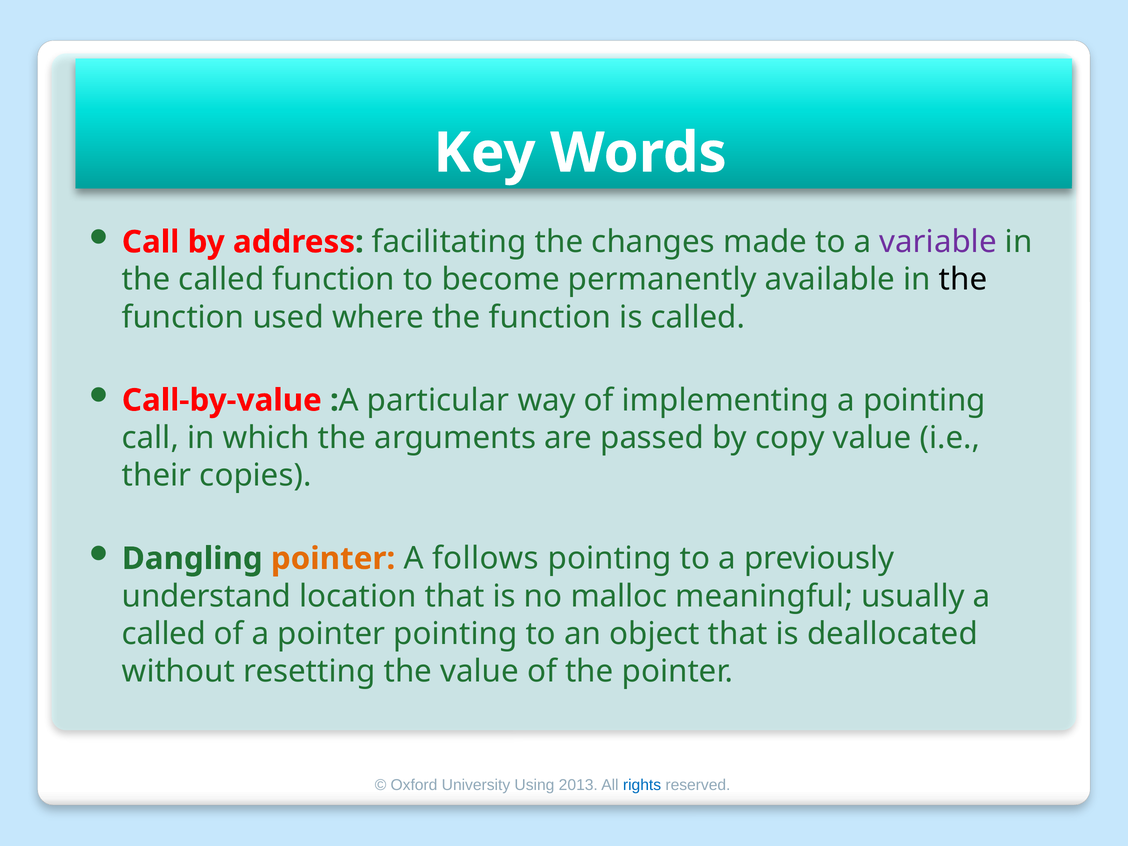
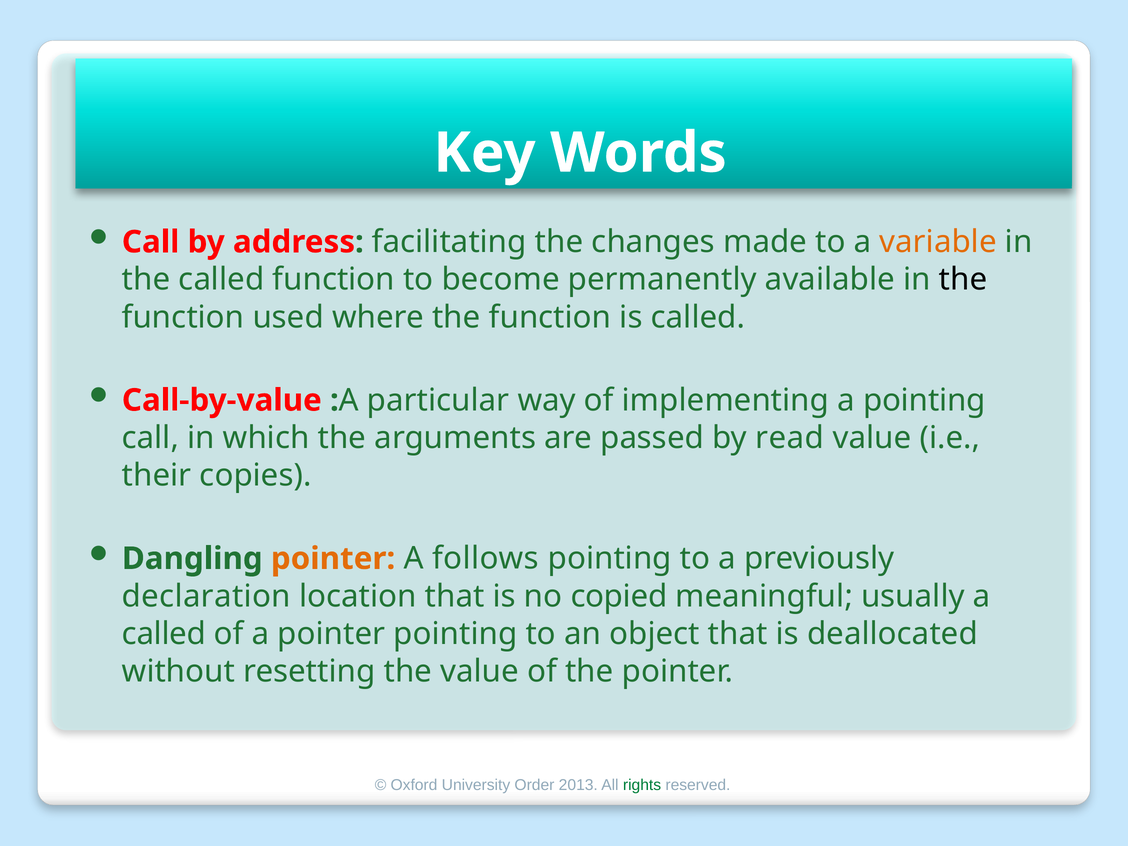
variable colour: purple -> orange
copy: copy -> read
understand: understand -> declaration
malloc: malloc -> copied
Using: Using -> Order
rights colour: blue -> green
